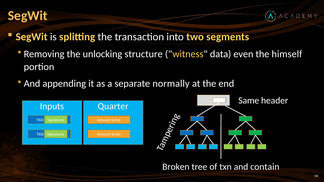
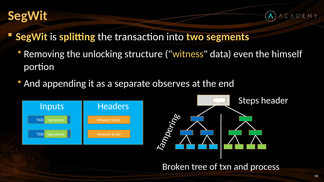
normally: normally -> observes
Same: Same -> Steps
Quarter: Quarter -> Headers
contain: contain -> process
